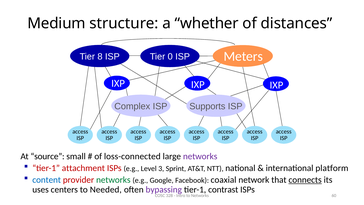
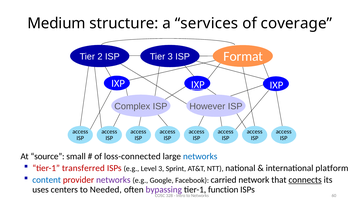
whether: whether -> services
distances: distances -> coverage
Meters: Meters -> Format
8: 8 -> 2
Tier 0: 0 -> 3
IXP at (198, 85) underline: none -> present
Supports: Supports -> However
networks at (200, 156) colour: purple -> blue
attachment: attachment -> transferred
networks at (113, 180) colour: green -> purple
coaxial: coaxial -> carried
contrast: contrast -> function
